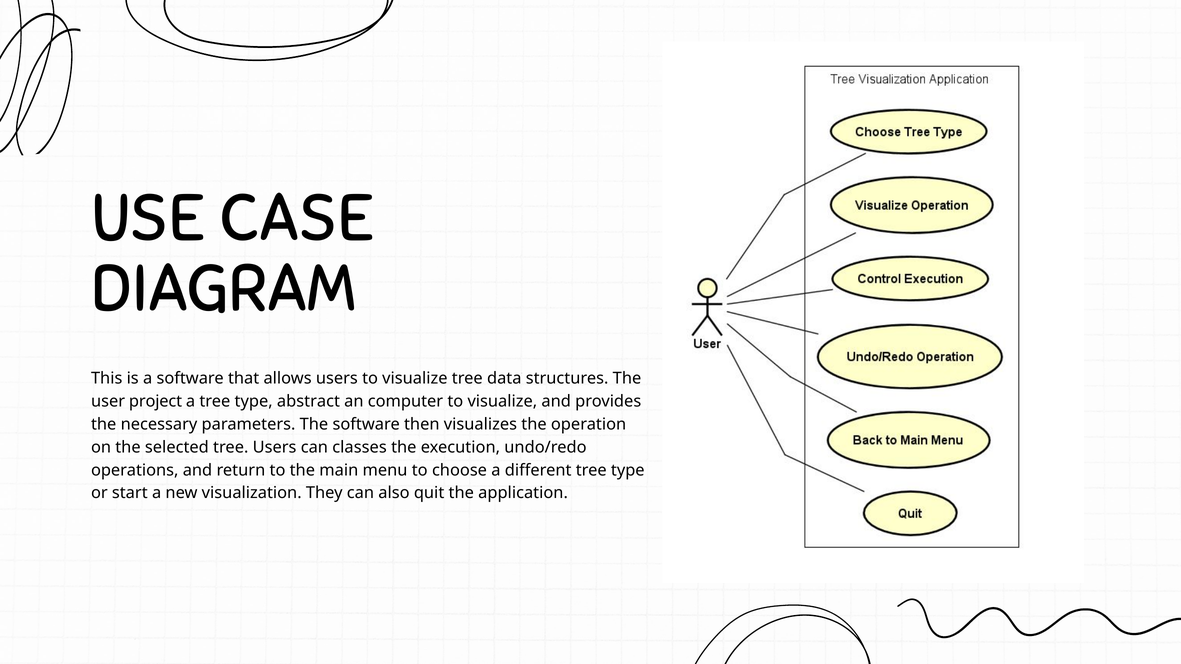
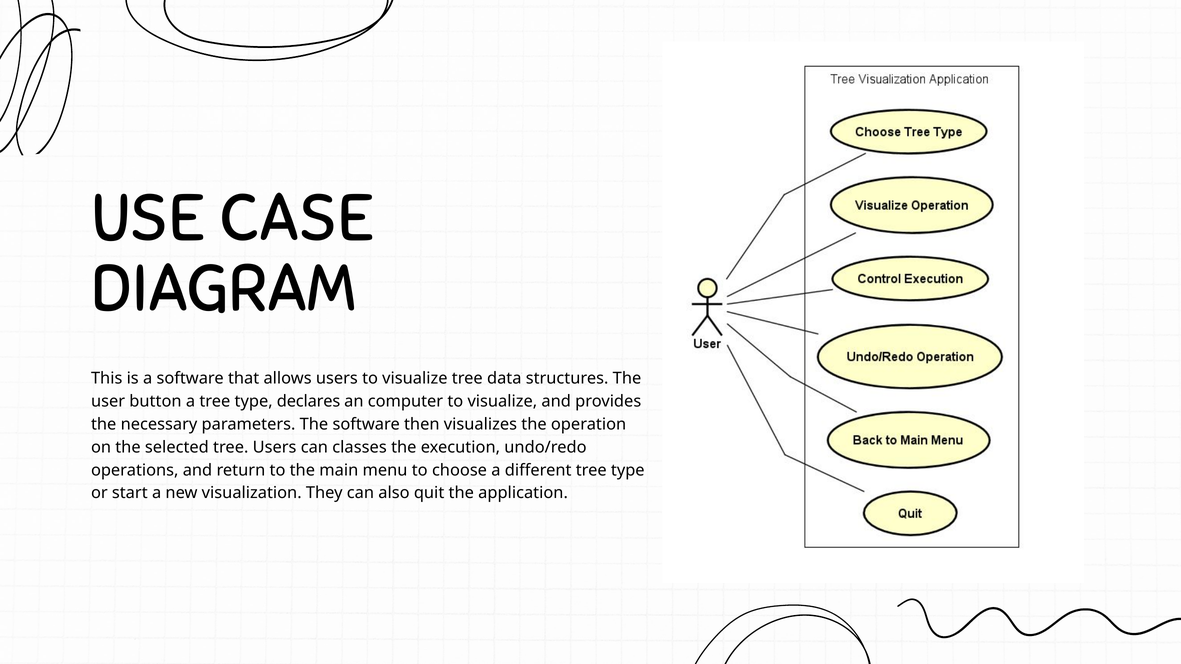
project: project -> button
abstract: abstract -> declares
